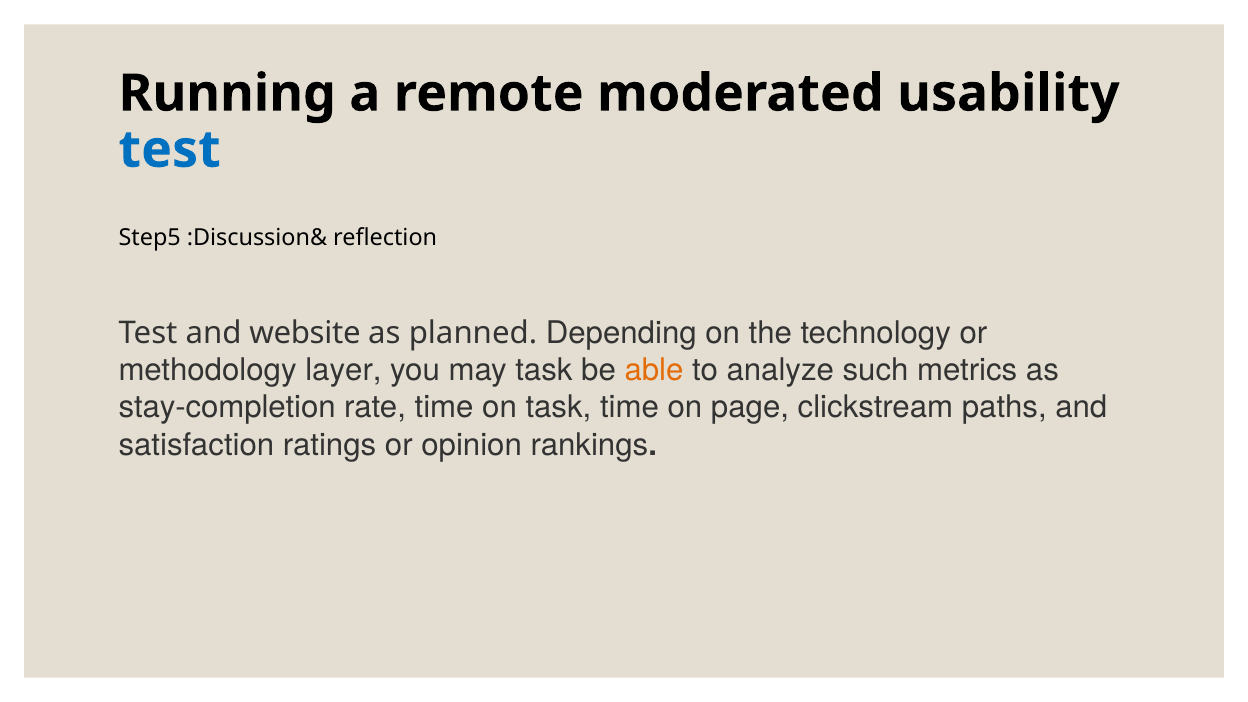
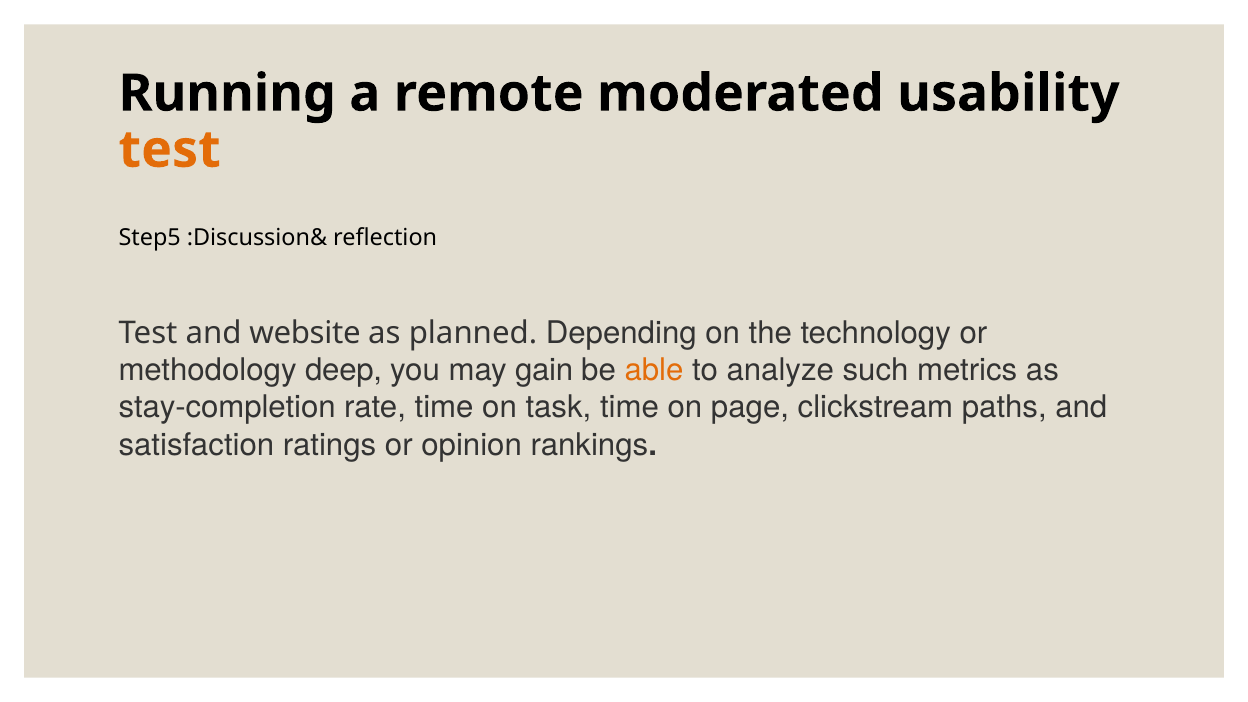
test at (170, 150) colour: blue -> orange
layer: layer -> deep
may task: task -> gain
